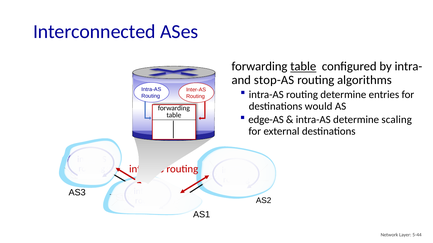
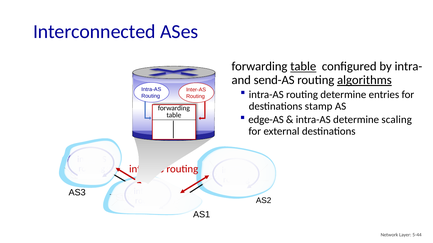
stop-AS: stop-AS -> send-AS
algorithms underline: none -> present
would: would -> stamp
